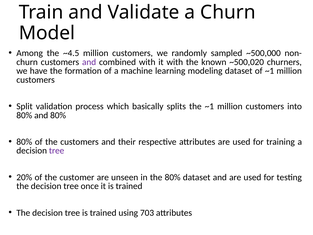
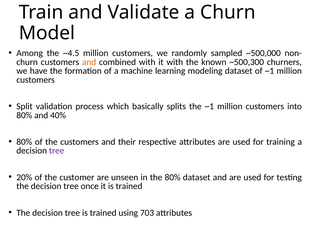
and at (89, 62) colour: purple -> orange
~500,020: ~500,020 -> ~500,300
and 80%: 80% -> 40%
